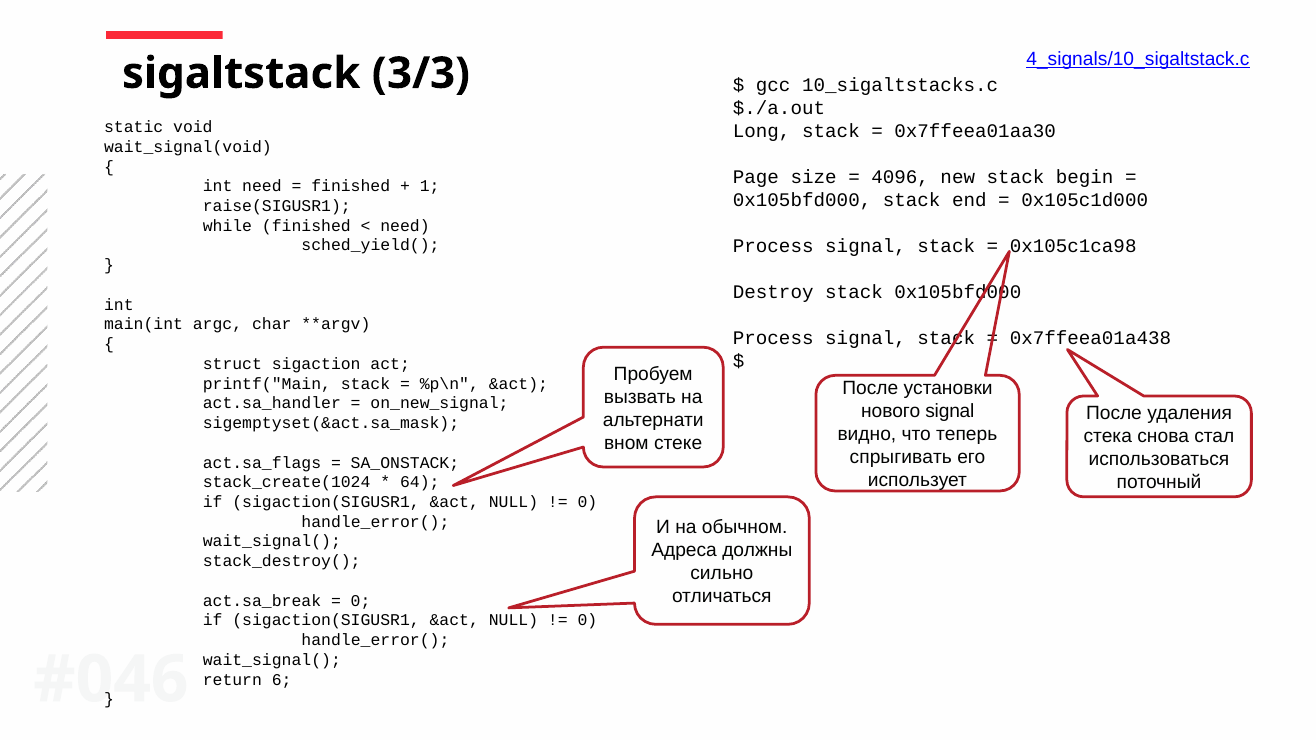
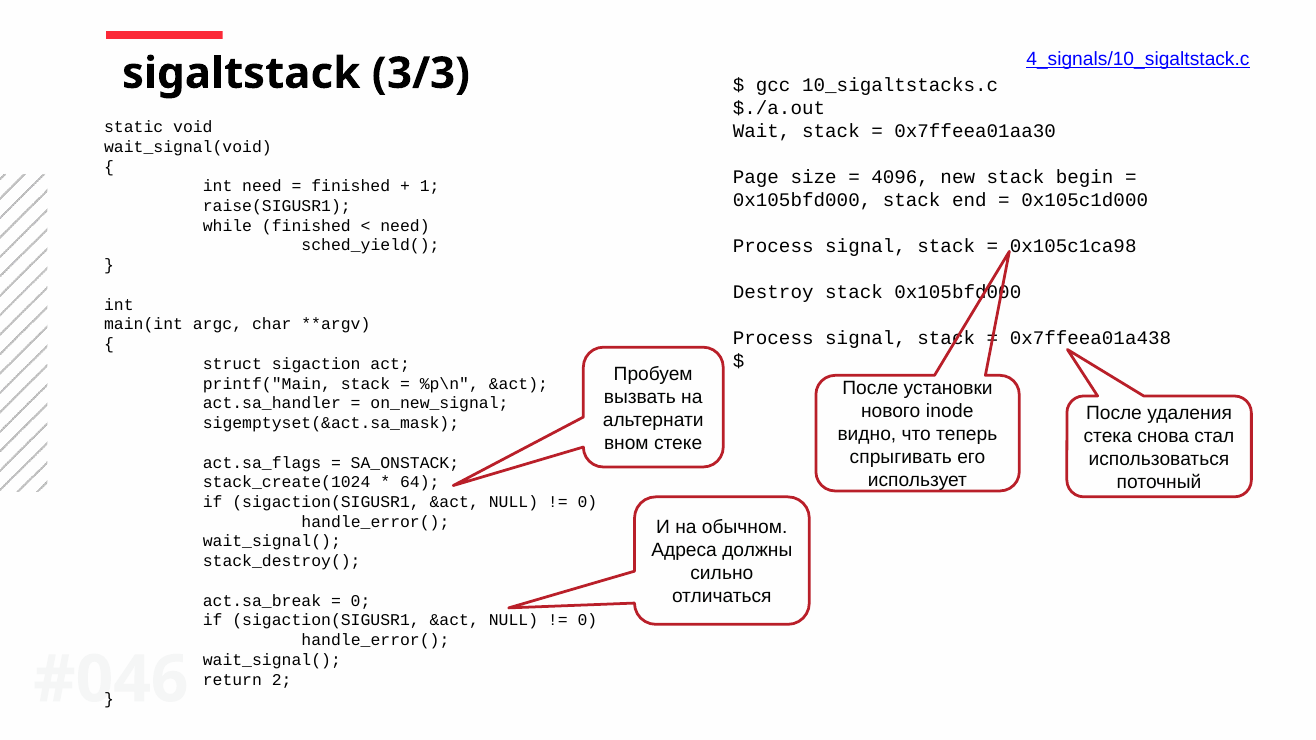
Long: Long -> Wait
нового signal: signal -> inode
6: 6 -> 2
